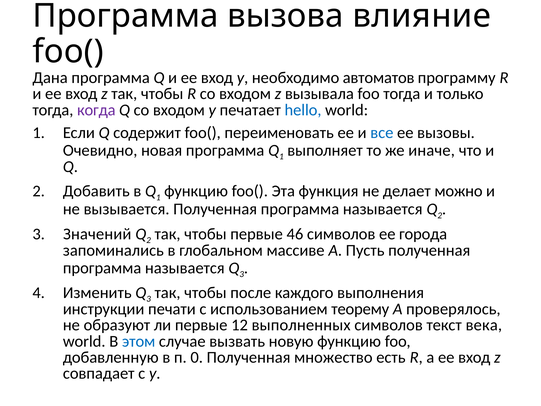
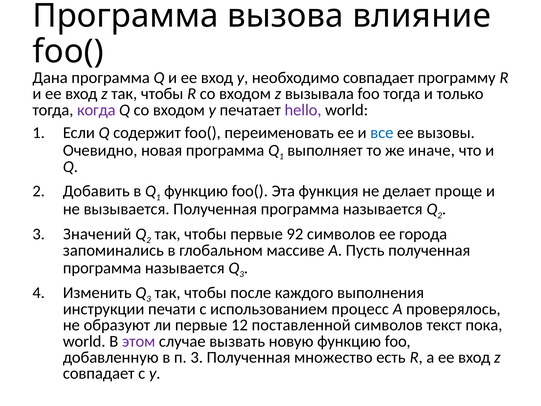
необходимо автоматов: автоматов -> совпадает
hello colour: blue -> purple
можно: можно -> проще
46: 46 -> 92
теорему: теорему -> процесс
выполненных: выполненных -> поставленной
века: века -> пока
этом colour: blue -> purple
п 0: 0 -> 3
